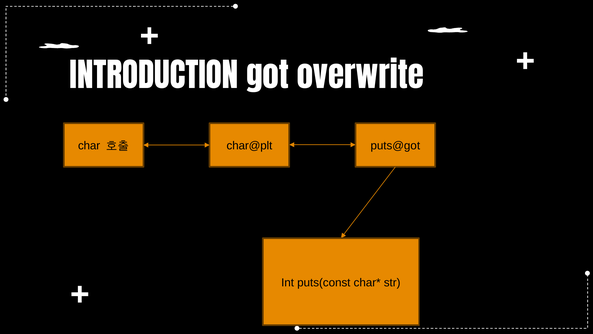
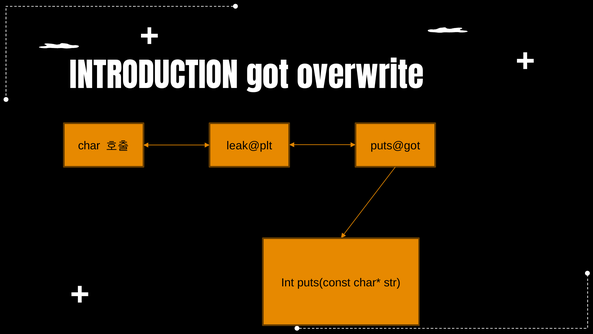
char@plt: char@plt -> leak@plt
